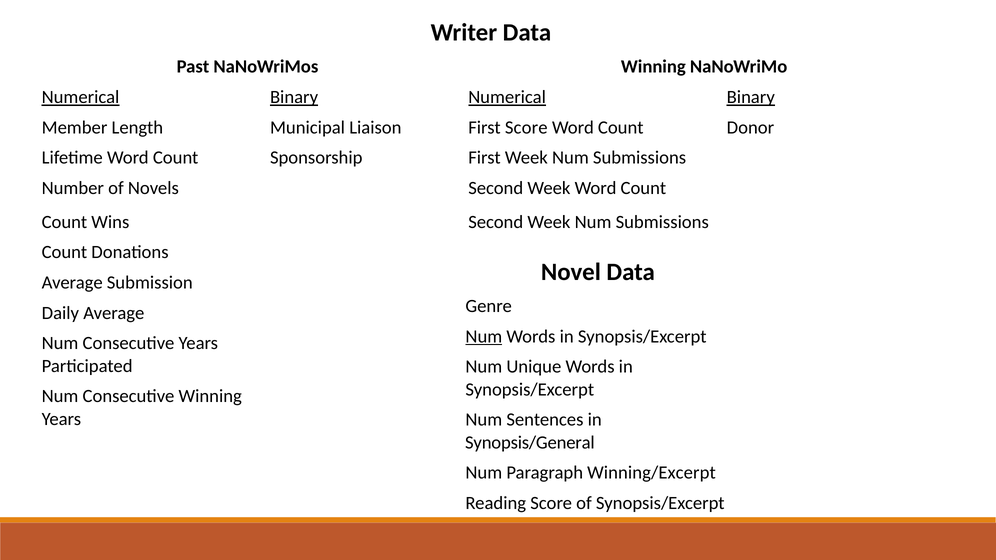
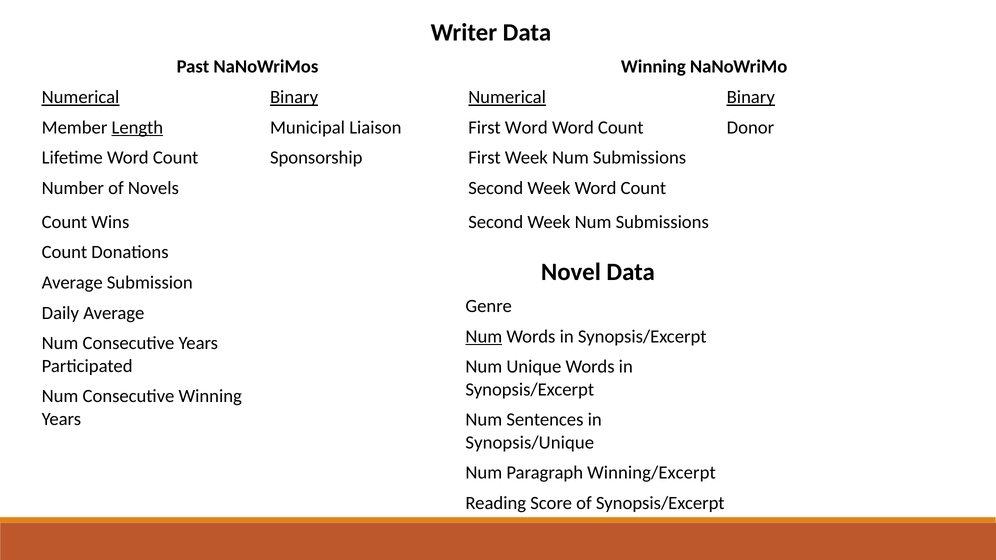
Length underline: none -> present
First Score: Score -> Word
Synopsis/General: Synopsis/General -> Synopsis/Unique
